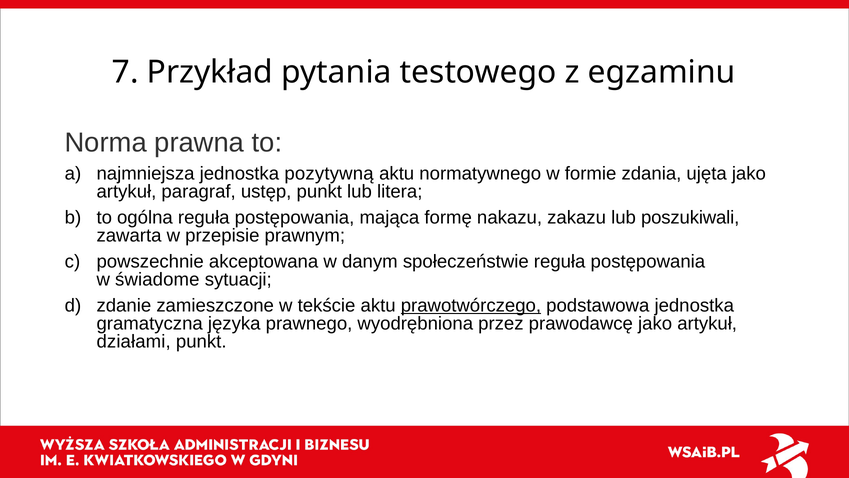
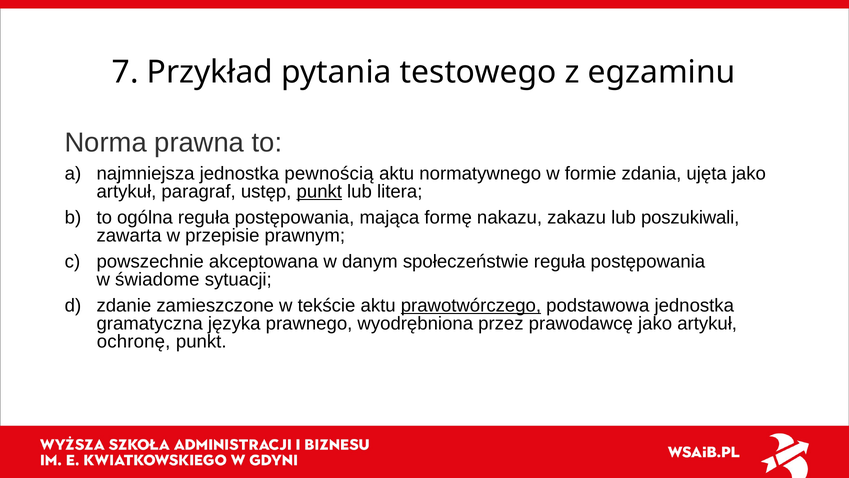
pozytywną: pozytywną -> pewnością
punkt at (319, 191) underline: none -> present
działami: działami -> ochronę
